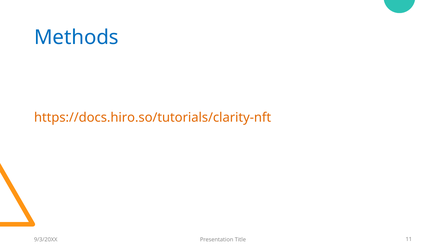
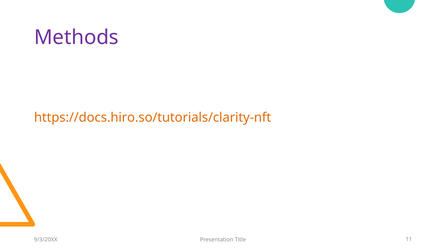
Methods colour: blue -> purple
